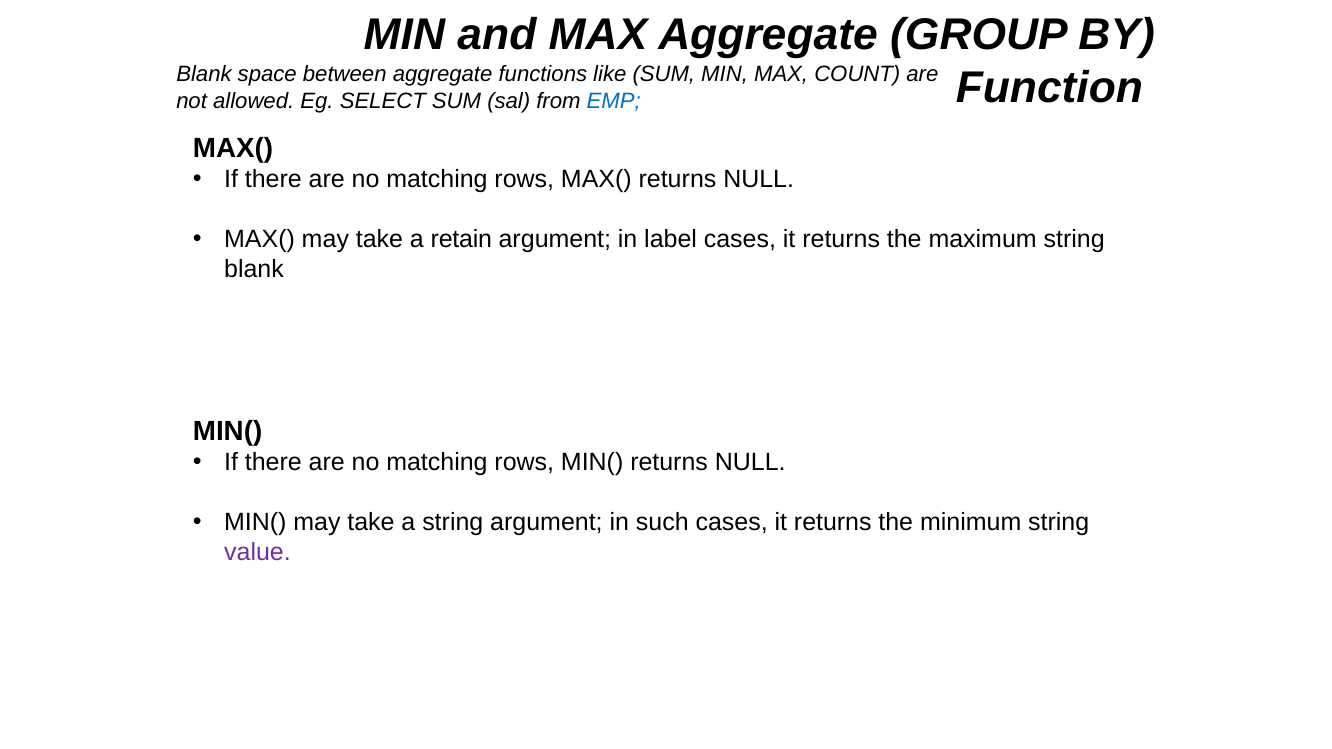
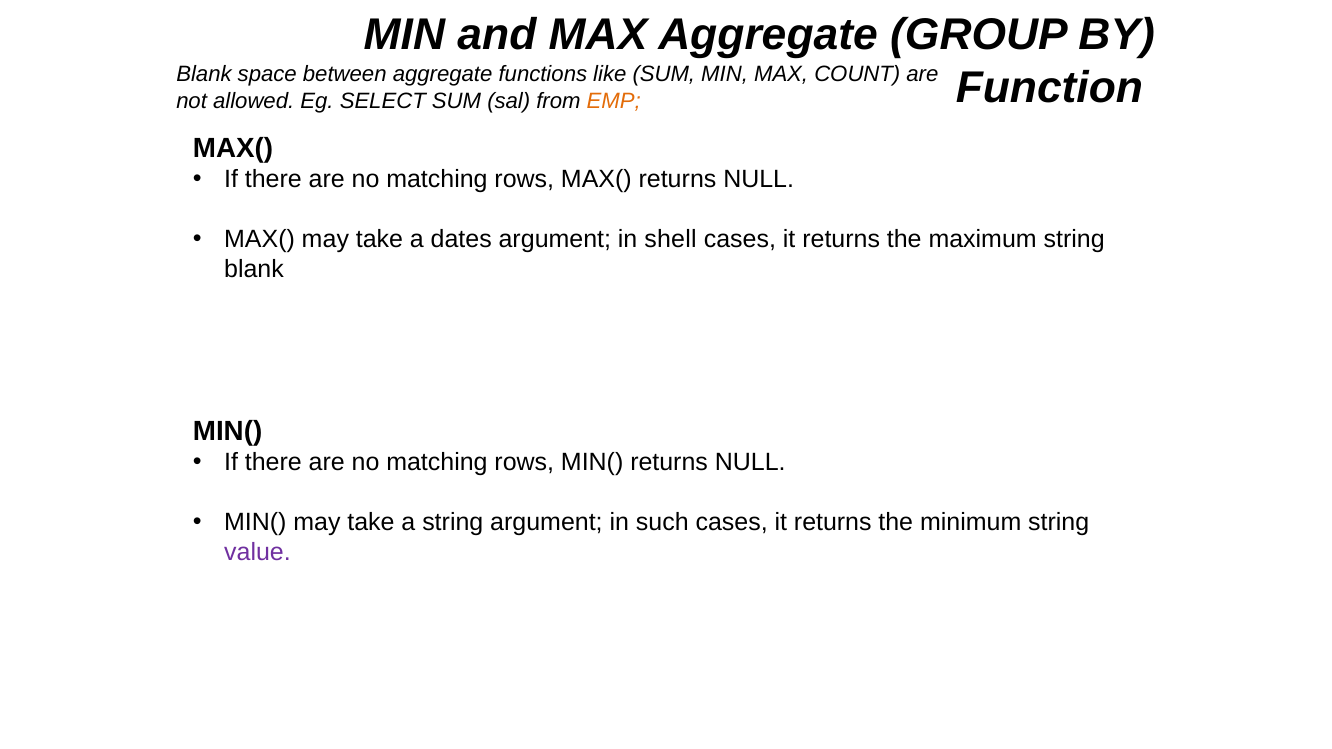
EMP colour: blue -> orange
retain: retain -> dates
label: label -> shell
